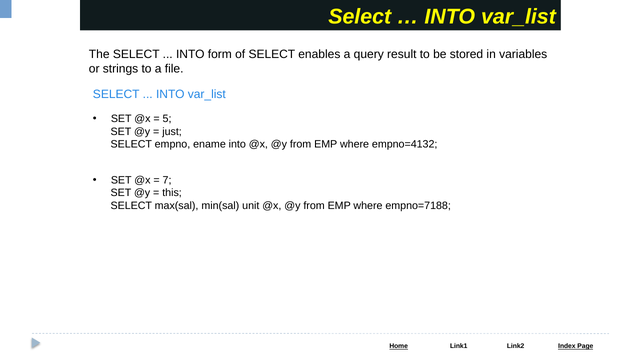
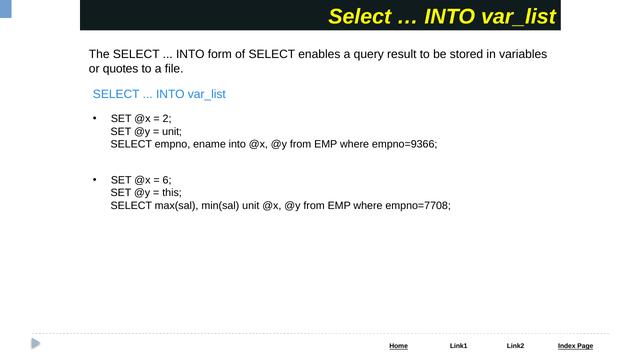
strings: strings -> quotes
5: 5 -> 2
just at (172, 132): just -> unit
empno=4132: empno=4132 -> empno=9366
7: 7 -> 6
empno=7188: empno=7188 -> empno=7708
